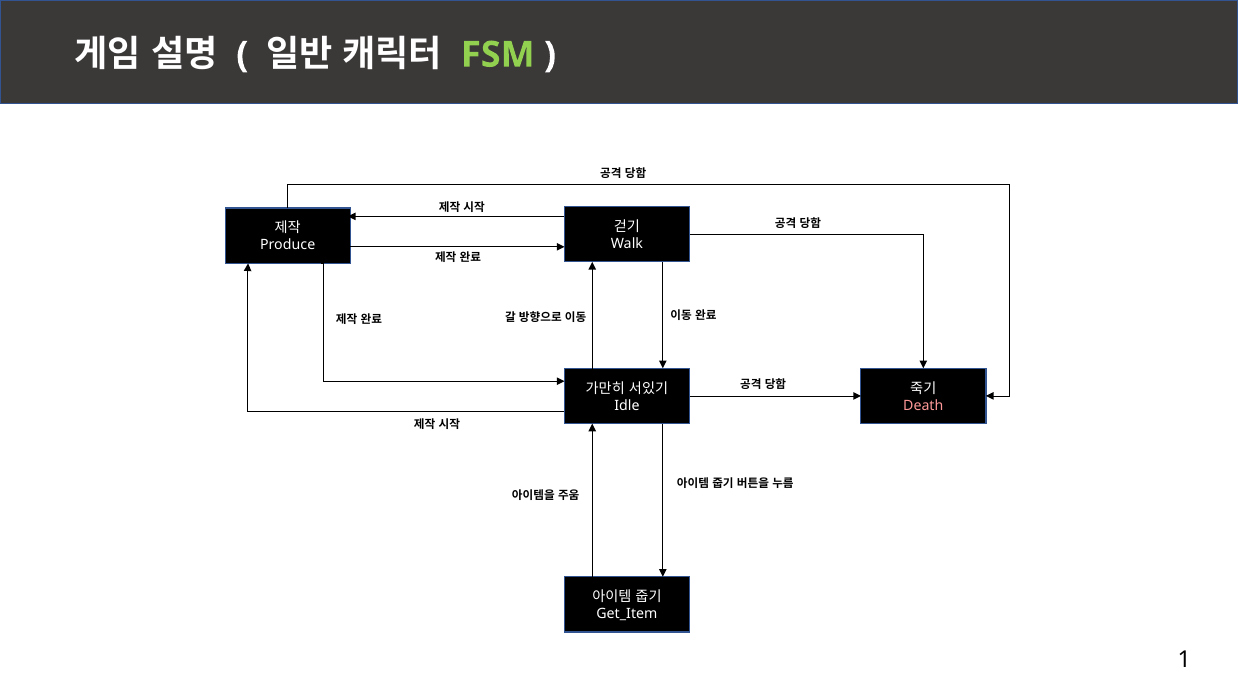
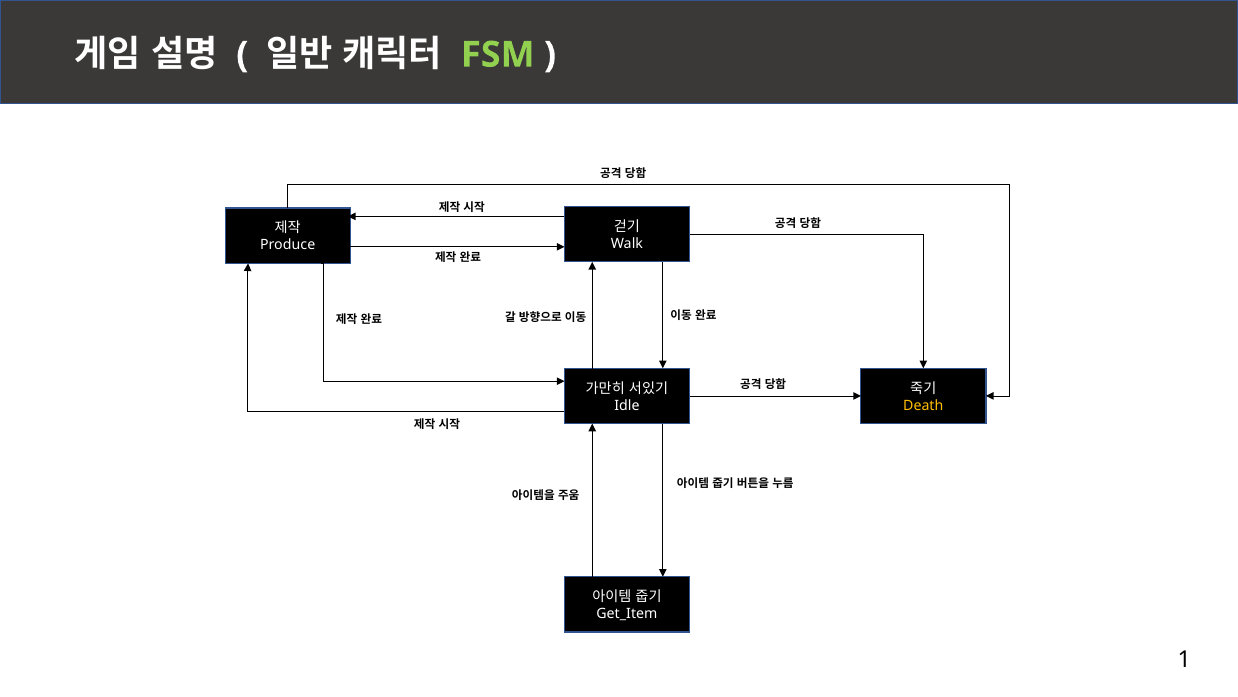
Death colour: pink -> yellow
